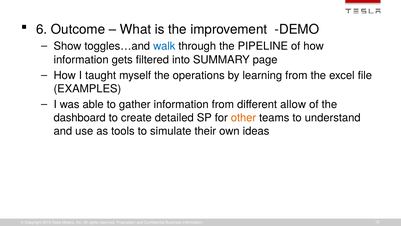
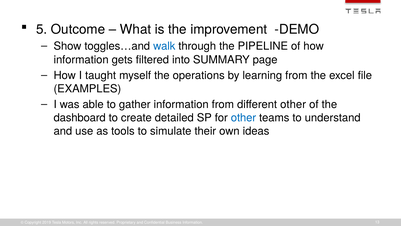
6: 6 -> 5
different allow: allow -> other
other at (243, 118) colour: orange -> blue
